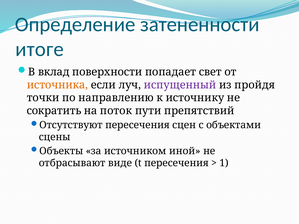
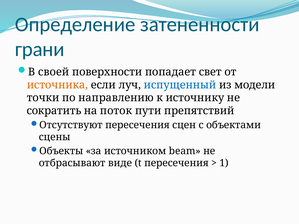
итоге: итоге -> грани
вклад: вклад -> своей
испущенный colour: purple -> blue
пройдя: пройдя -> модели
иной: иной -> beam
